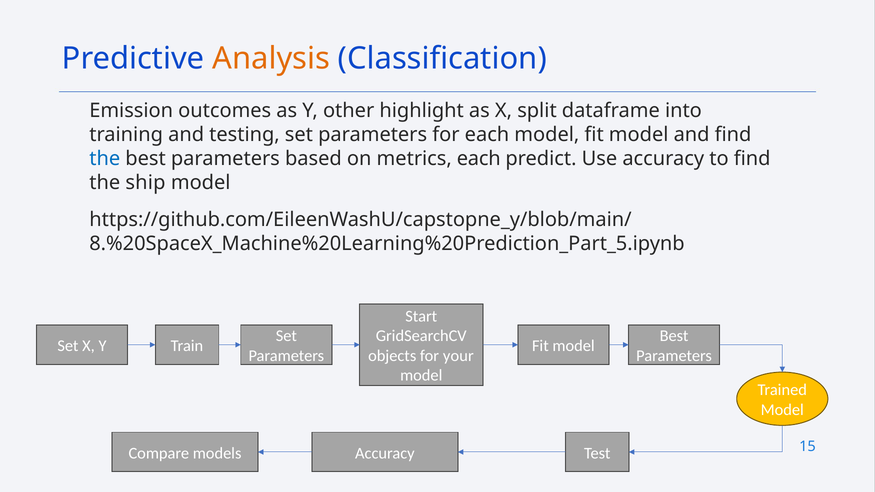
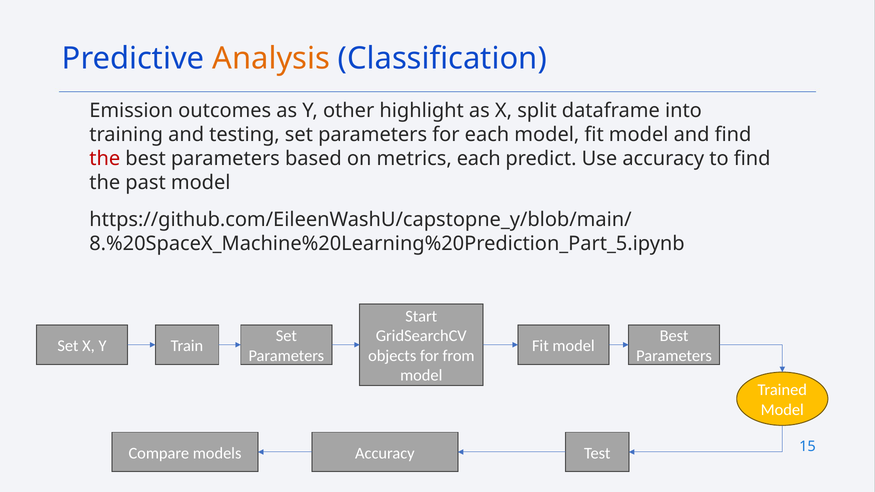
the at (105, 159) colour: blue -> red
ship: ship -> past
your: your -> from
